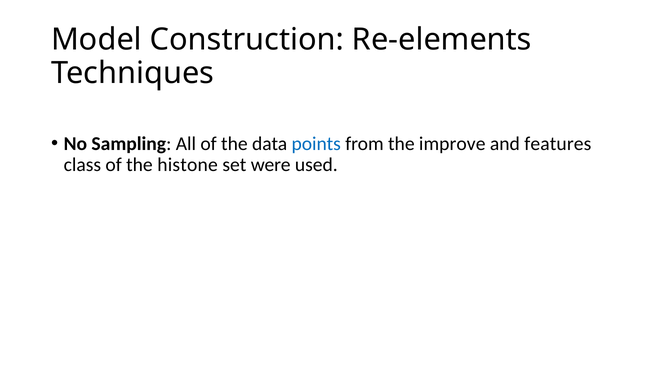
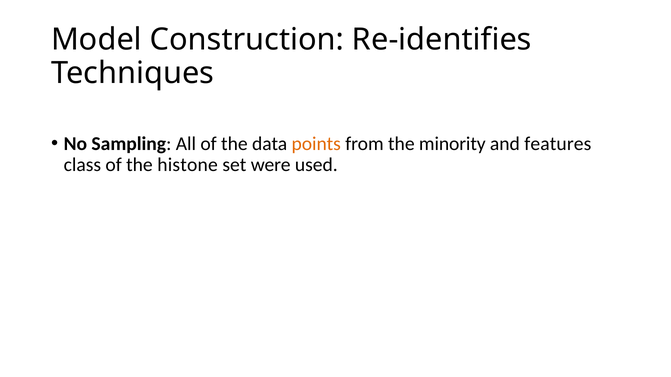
Re-elements: Re-elements -> Re-identifies
points colour: blue -> orange
improve: improve -> minority
